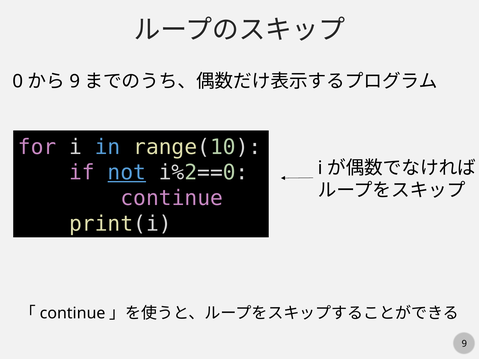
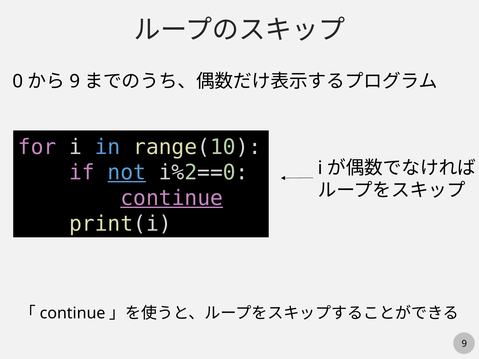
continue at (172, 198) underline: none -> present
